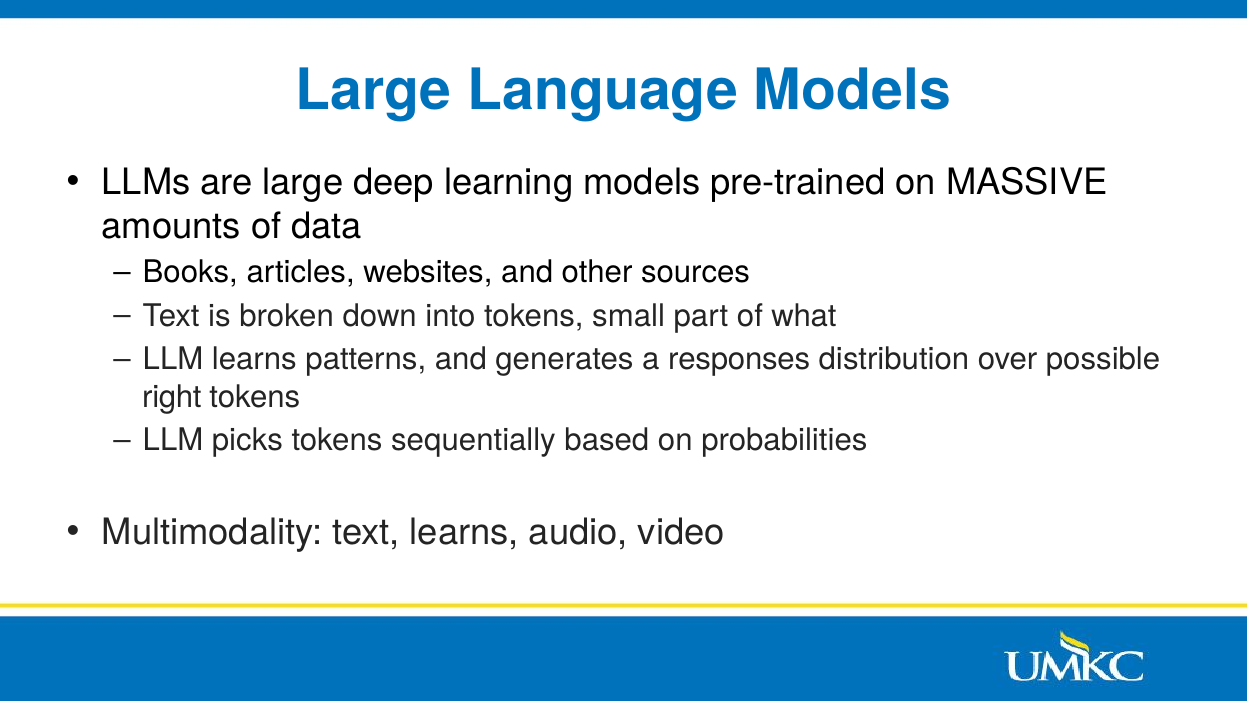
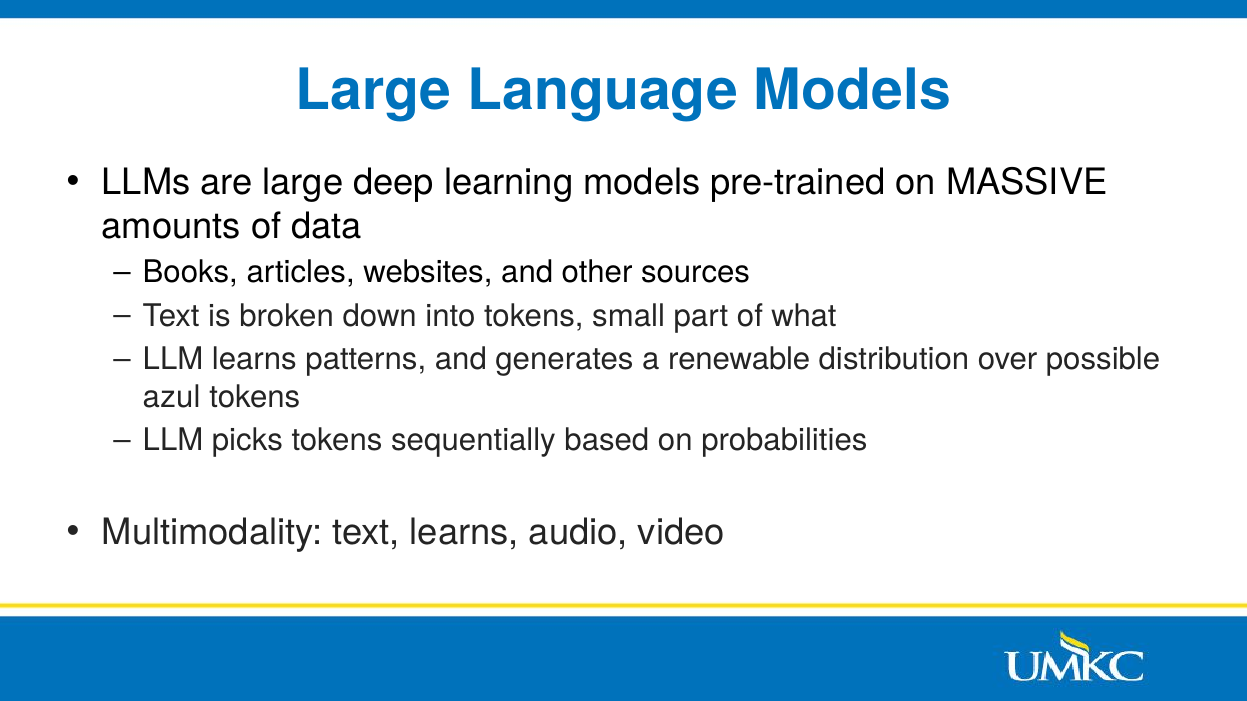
responses: responses -> renewable
right: right -> azul
